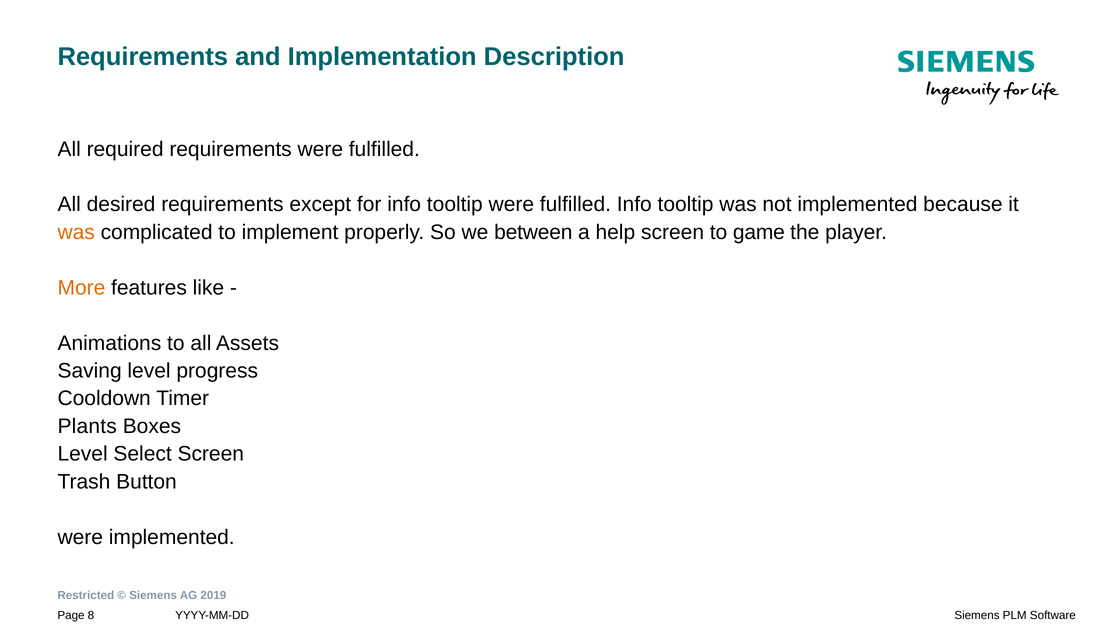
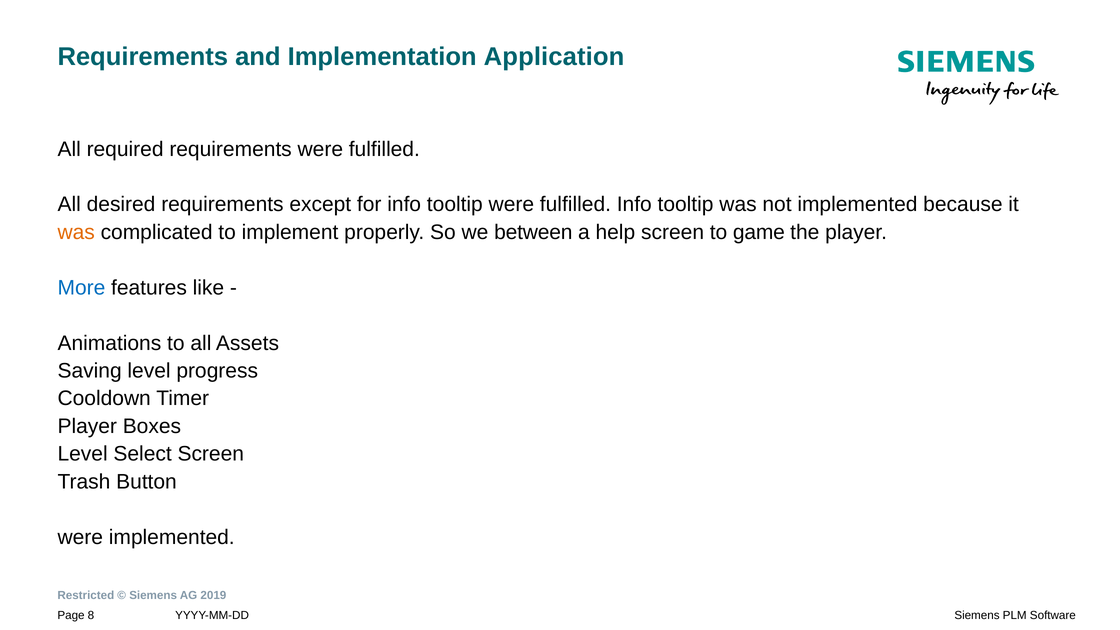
Description: Description -> Application
More colour: orange -> blue
Plants at (87, 426): Plants -> Player
